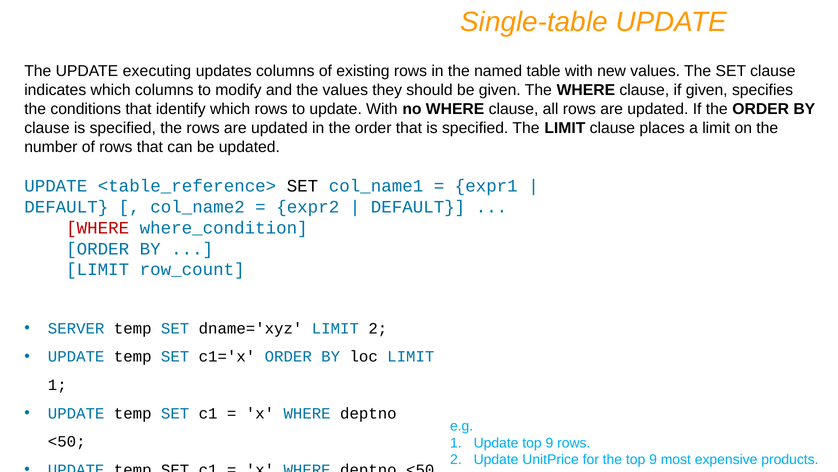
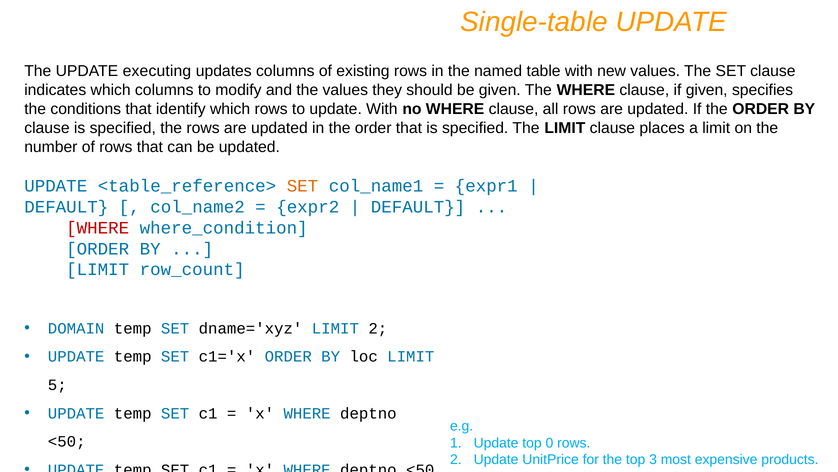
SET at (302, 186) colour: black -> orange
SERVER: SERVER -> DOMAIN
1 at (57, 385): 1 -> 5
Update top 9: 9 -> 0
the top 9: 9 -> 3
